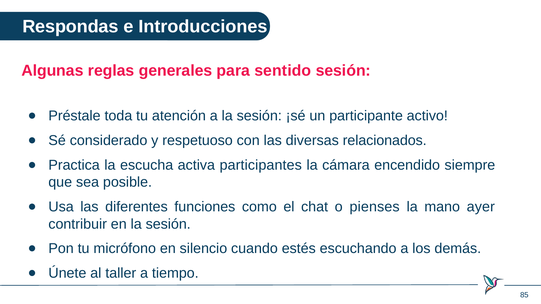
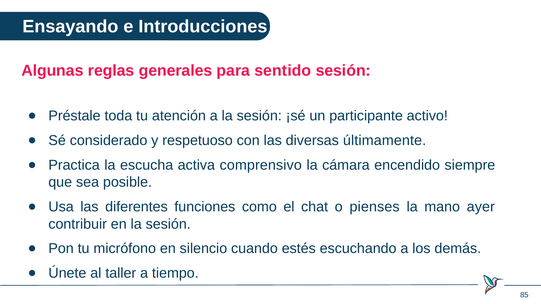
Respondas: Respondas -> Ensayando
relacionados: relacionados -> últimamente
participantes: participantes -> comprensivo
